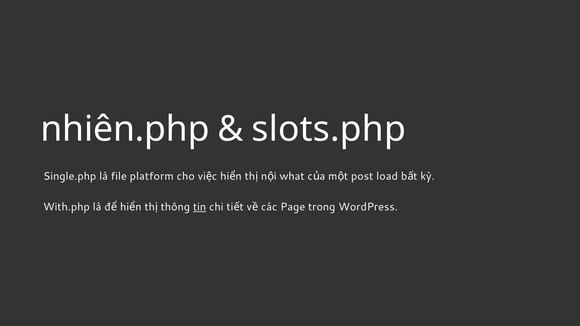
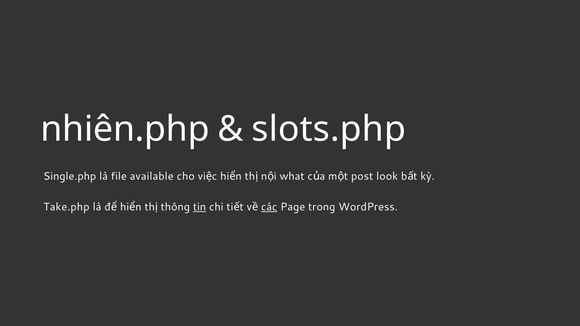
platform: platform -> available
load: load -> look
With.php: With.php -> Take.php
các underline: none -> present
